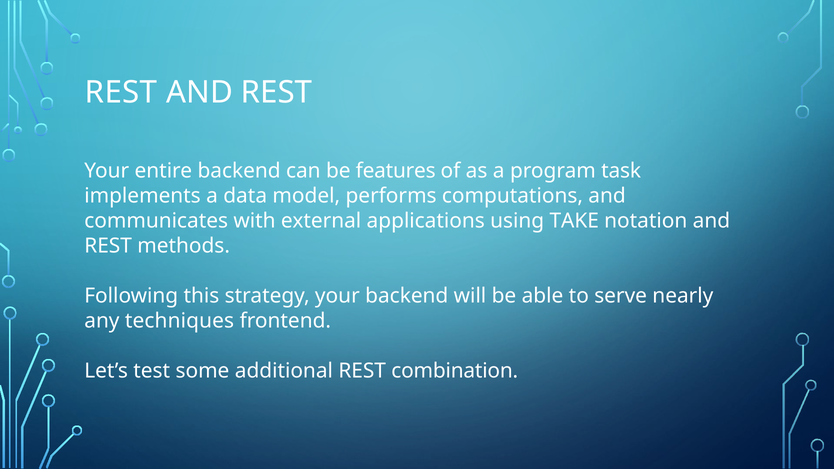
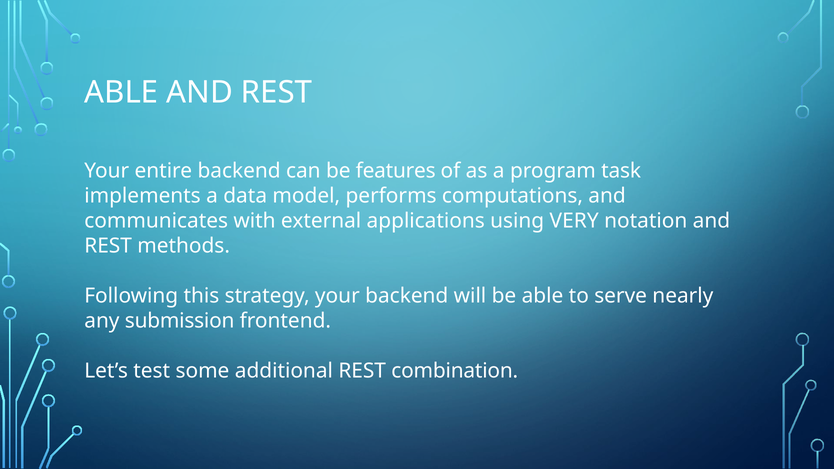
REST at (121, 93): REST -> ABLE
TAKE: TAKE -> VERY
techniques: techniques -> submission
